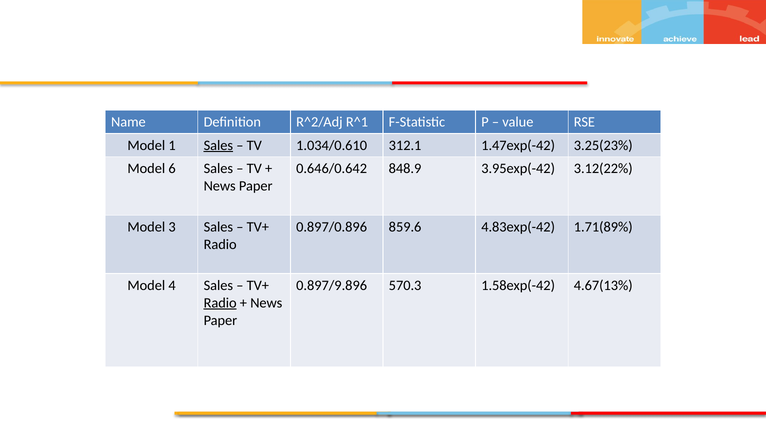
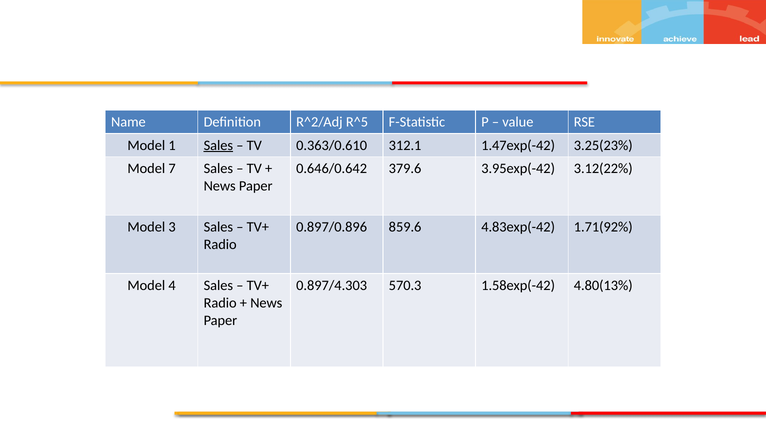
R^1: R^1 -> R^5
1.034/0.610: 1.034/0.610 -> 0.363/0.610
6: 6 -> 7
848.9: 848.9 -> 379.6
1.71(89%: 1.71(89% -> 1.71(92%
0.897/9.896: 0.897/9.896 -> 0.897/4.303
4.67(13%: 4.67(13% -> 4.80(13%
Radio at (220, 303) underline: present -> none
